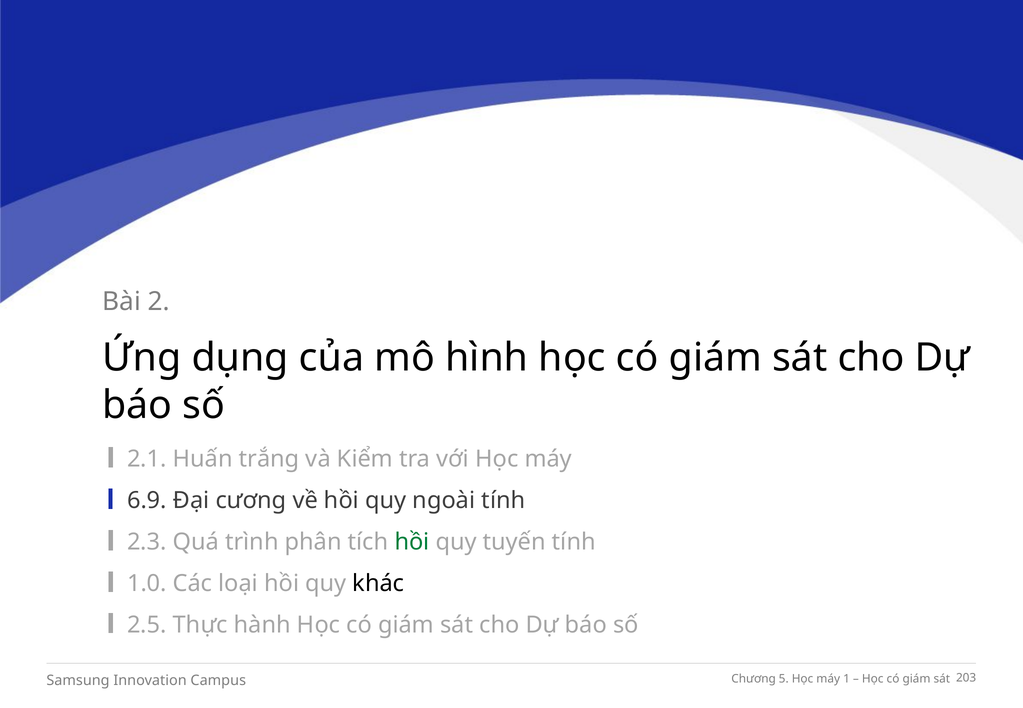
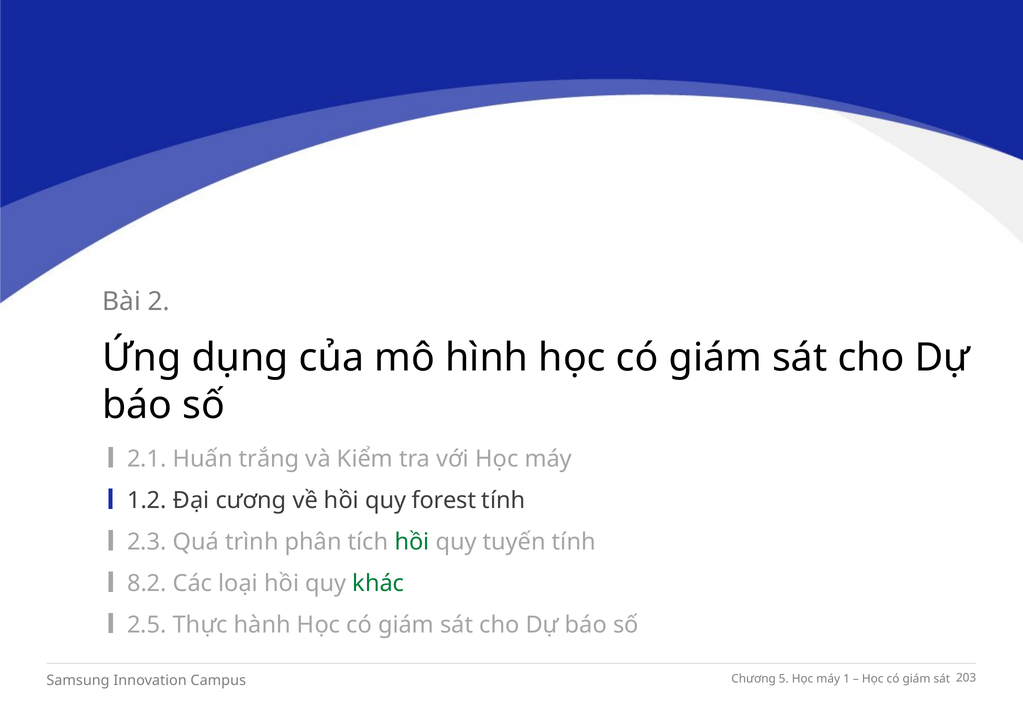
6.9: 6.9 -> 1.2
ngoài: ngoài -> forest
1.0: 1.0 -> 8.2
khác colour: black -> green
